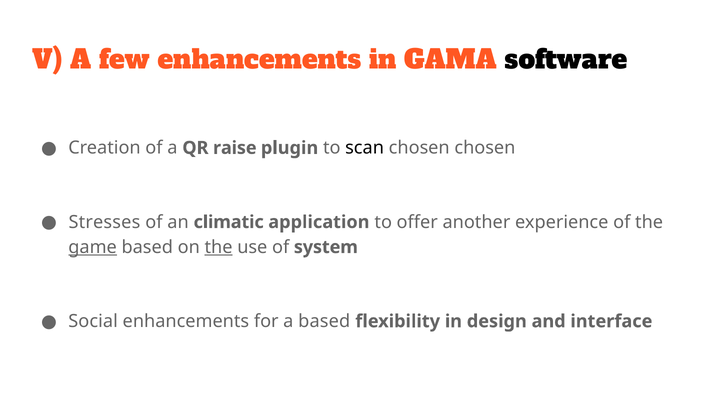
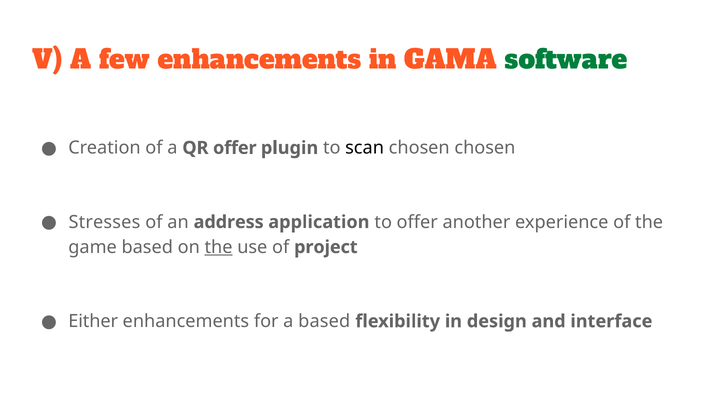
software colour: black -> green
QR raise: raise -> offer
climatic: climatic -> address
game underline: present -> none
system: system -> project
Social: Social -> Either
